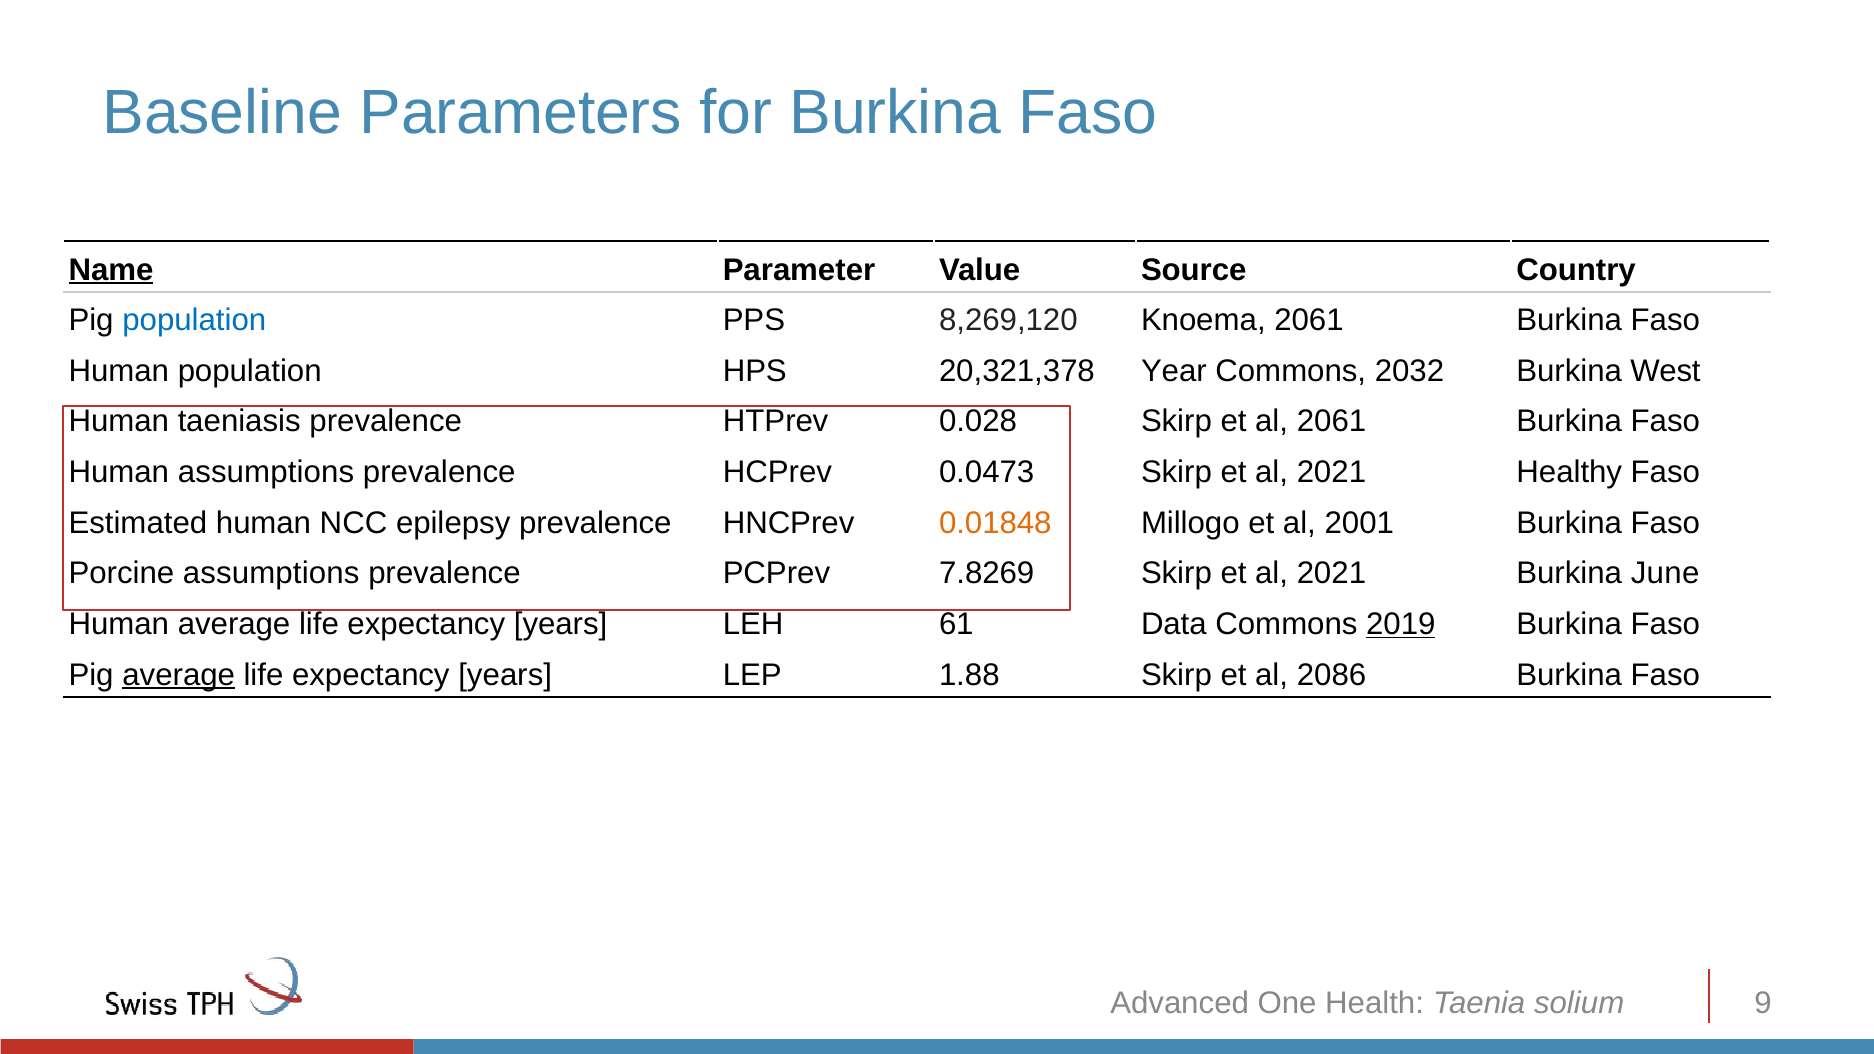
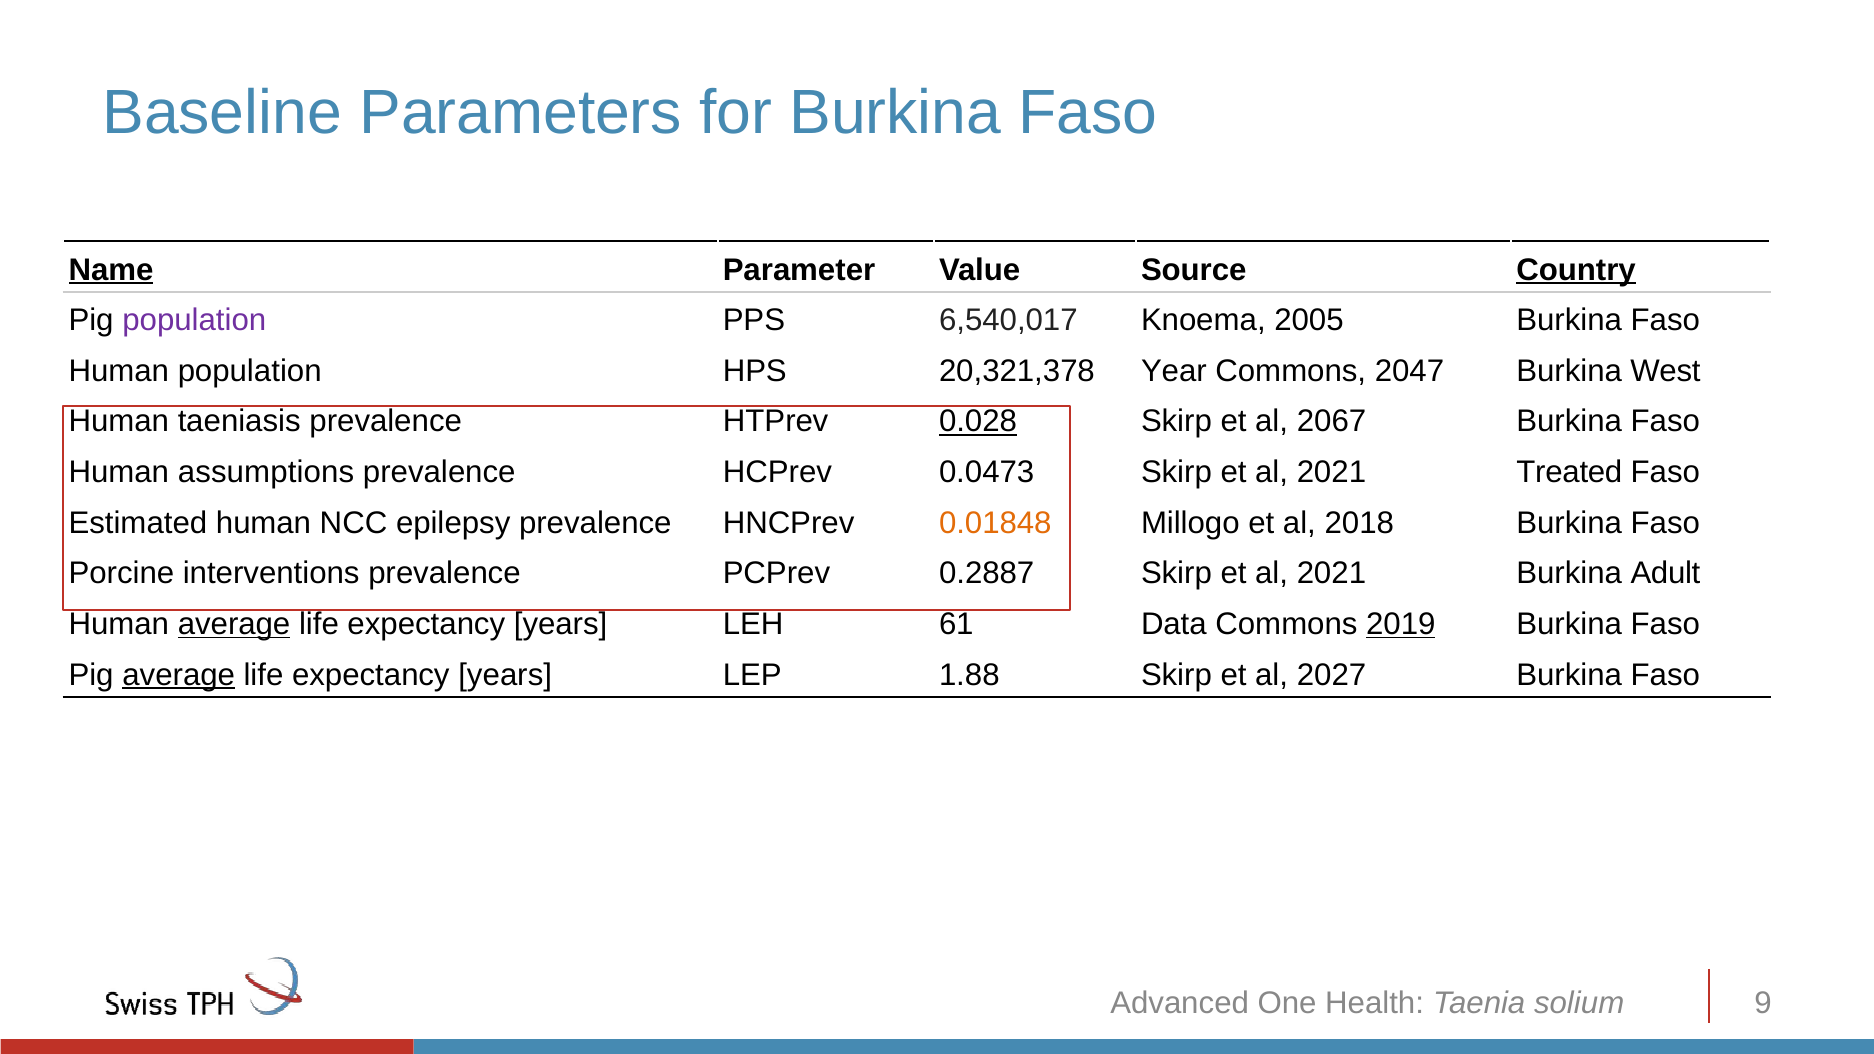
Country underline: none -> present
population at (194, 321) colour: blue -> purple
8,269,120: 8,269,120 -> 6,540,017
Knoema 2061: 2061 -> 2005
2032: 2032 -> 2047
0.028 underline: none -> present
al 2061: 2061 -> 2067
Healthy: Healthy -> Treated
2001: 2001 -> 2018
Porcine assumptions: assumptions -> interventions
7.8269: 7.8269 -> 0.2887
June: June -> Adult
average at (234, 624) underline: none -> present
2086: 2086 -> 2027
